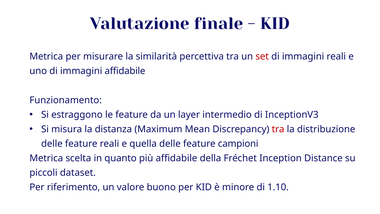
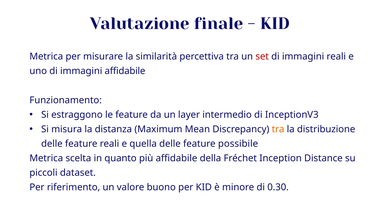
tra at (278, 129) colour: red -> orange
campioni: campioni -> possibile
1.10: 1.10 -> 0.30
